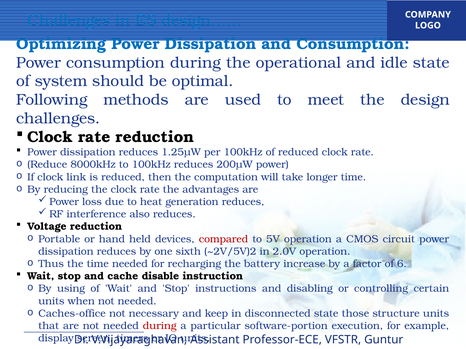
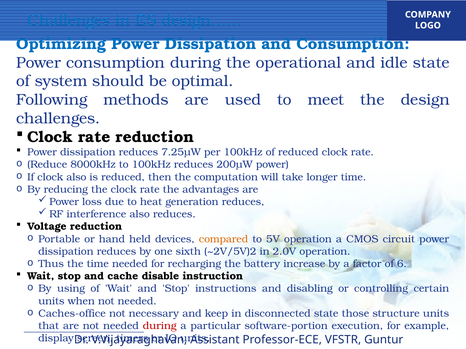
1.25µW: 1.25µW -> 7.25µW
clock link: link -> also
compared colour: red -> orange
